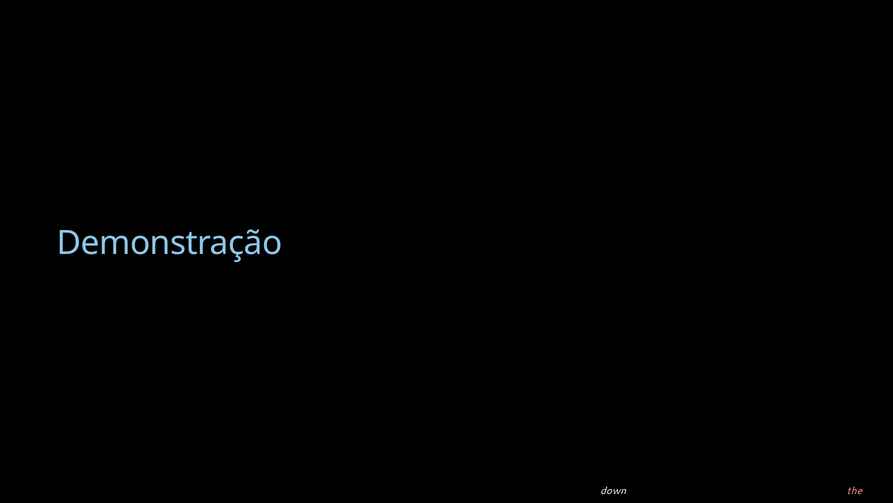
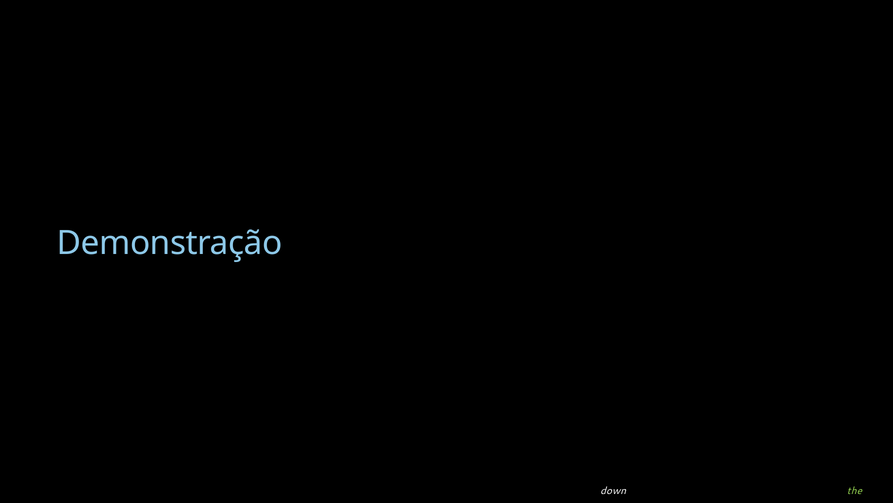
the colour: pink -> light green
